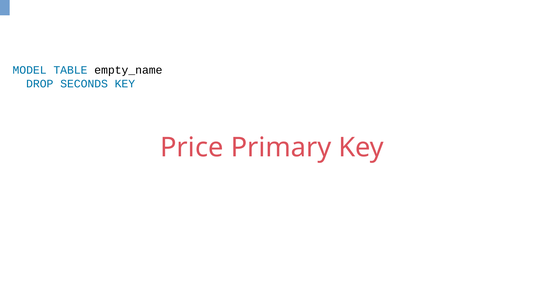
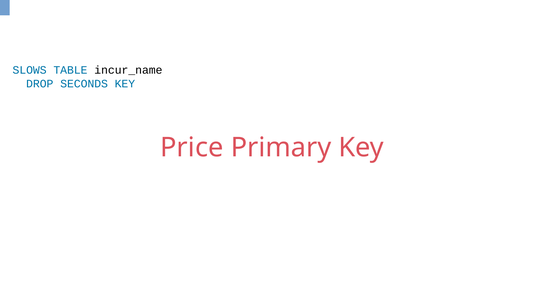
MODEL: MODEL -> SLOWS
empty_name: empty_name -> incur_name
